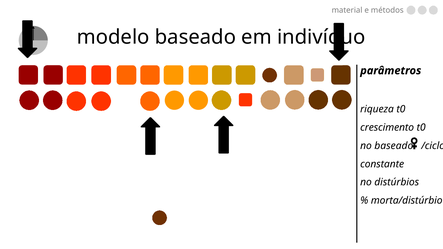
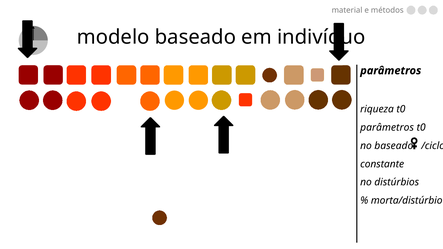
crescimento at (387, 128): crescimento -> parâmetros
